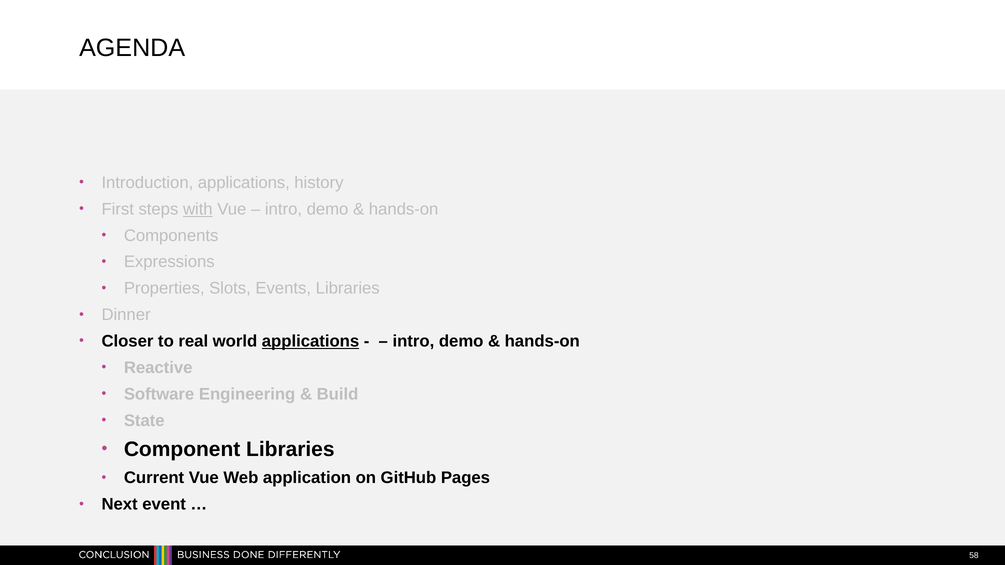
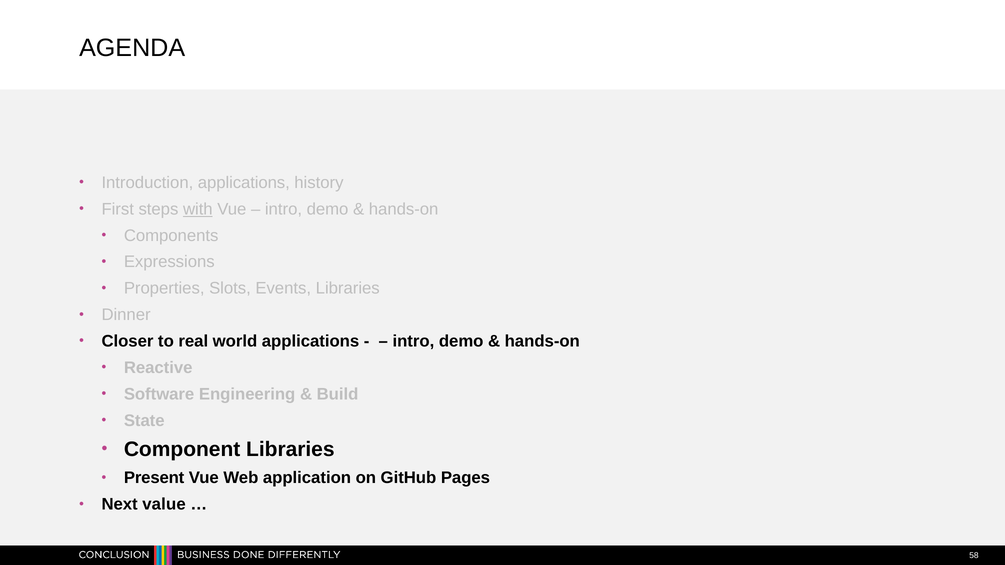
applications at (311, 341) underline: present -> none
Current: Current -> Present
event: event -> value
